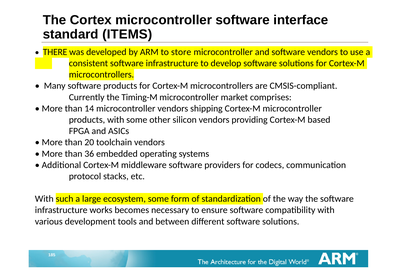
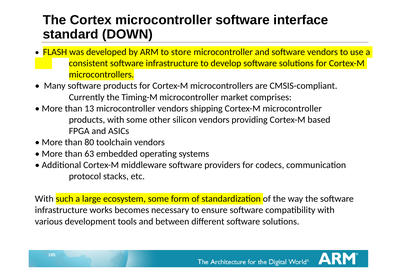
ITEMS: ITEMS -> DOWN
THERE: THERE -> FLASH
14: 14 -> 13
20: 20 -> 80
36: 36 -> 63
